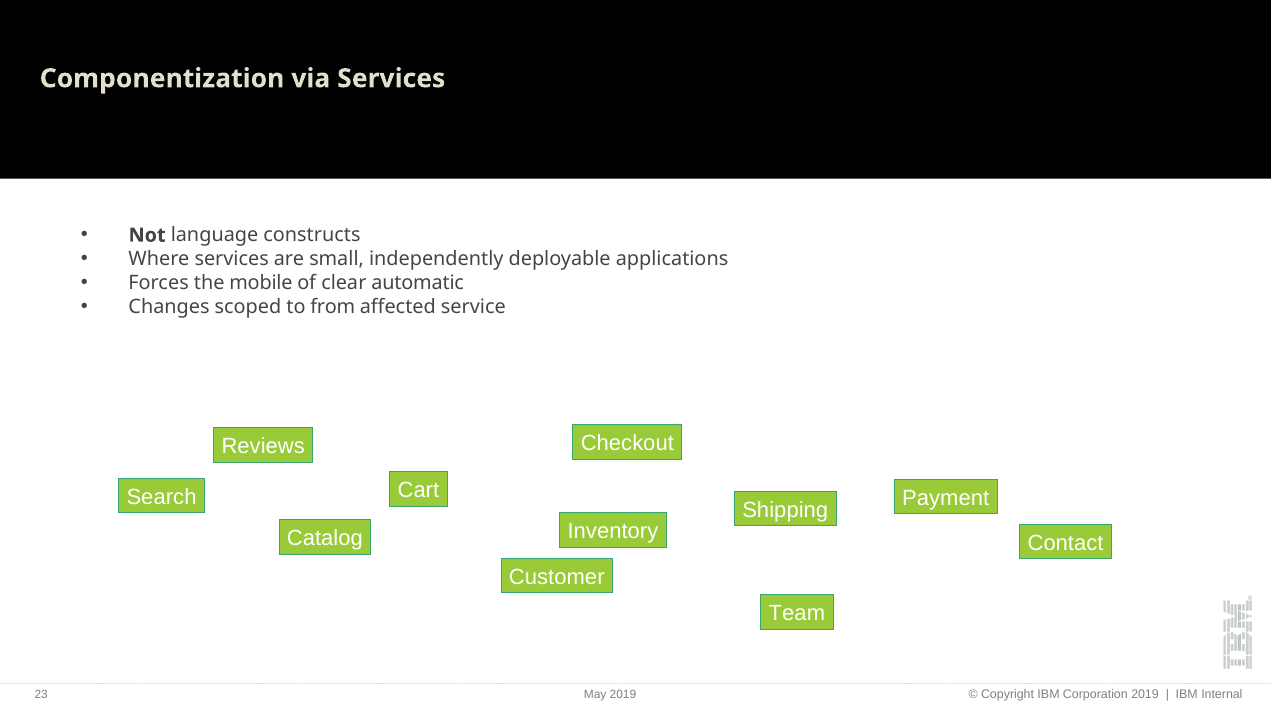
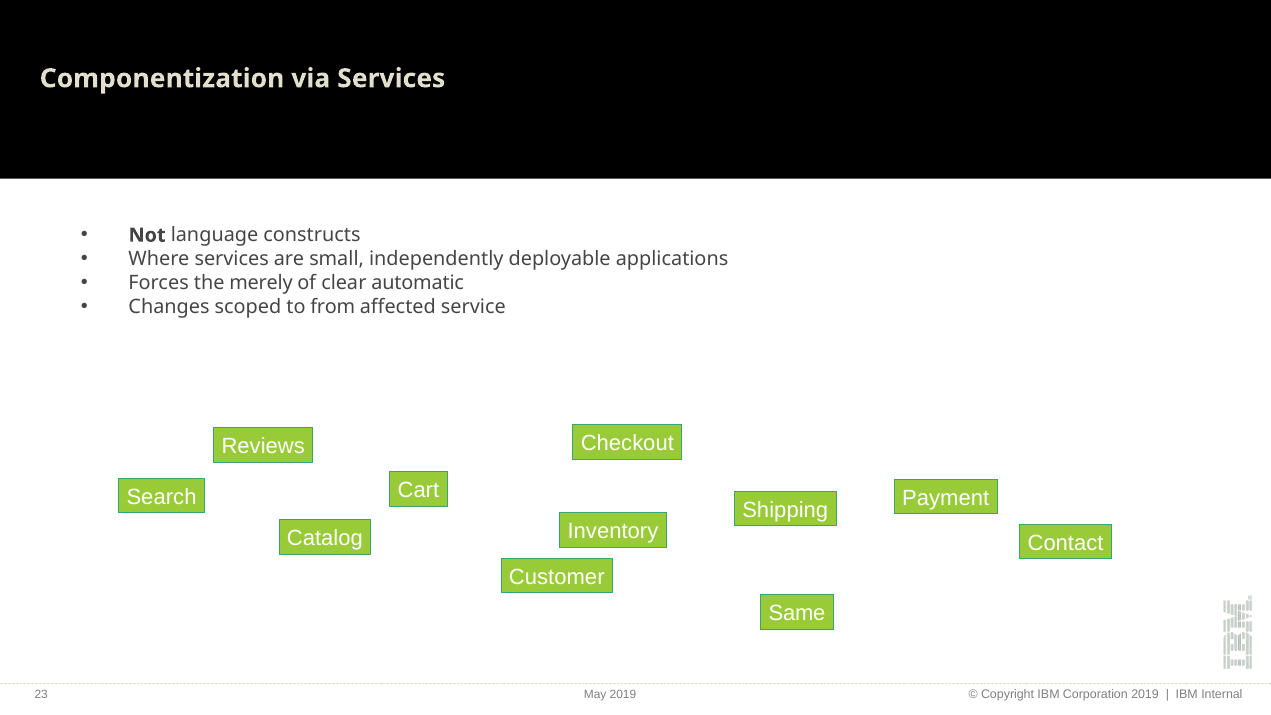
mobile: mobile -> merely
Team: Team -> Same
